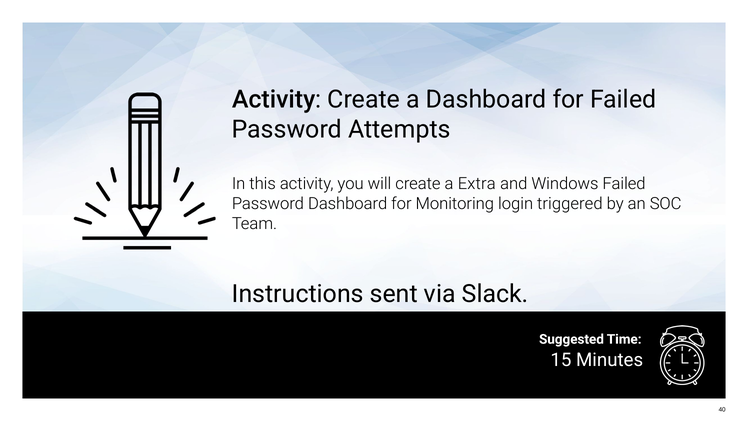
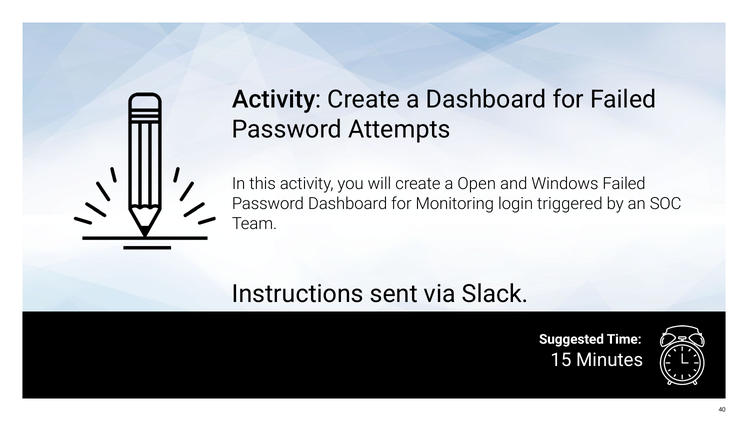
Extra: Extra -> Open
